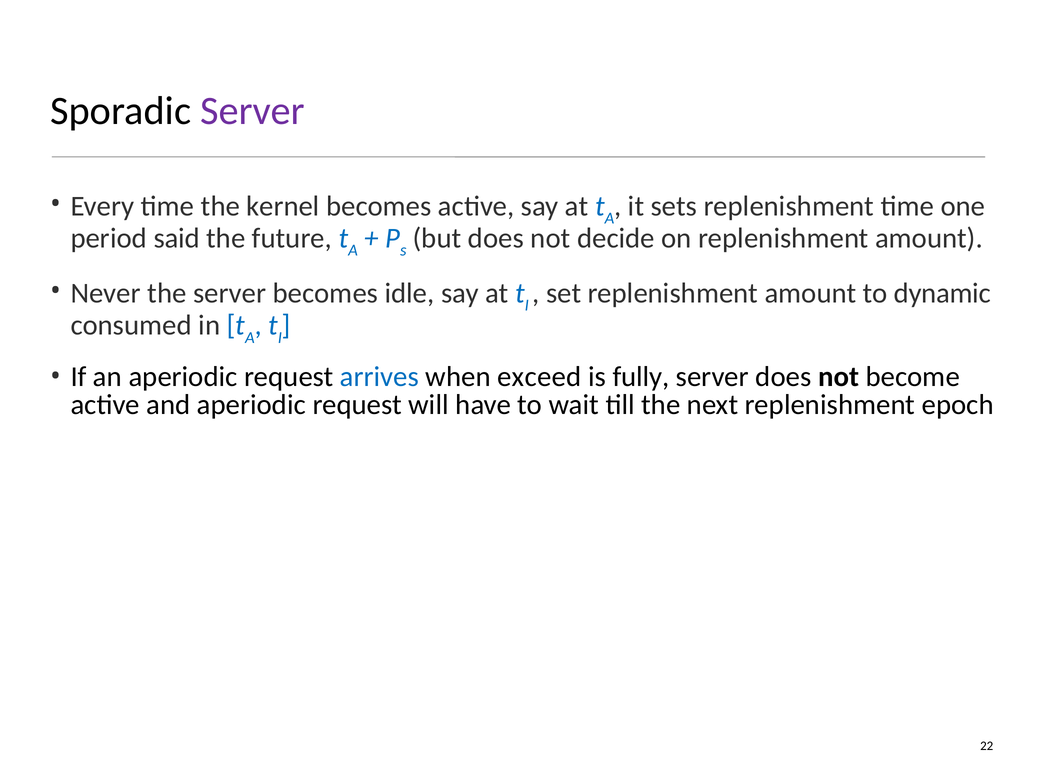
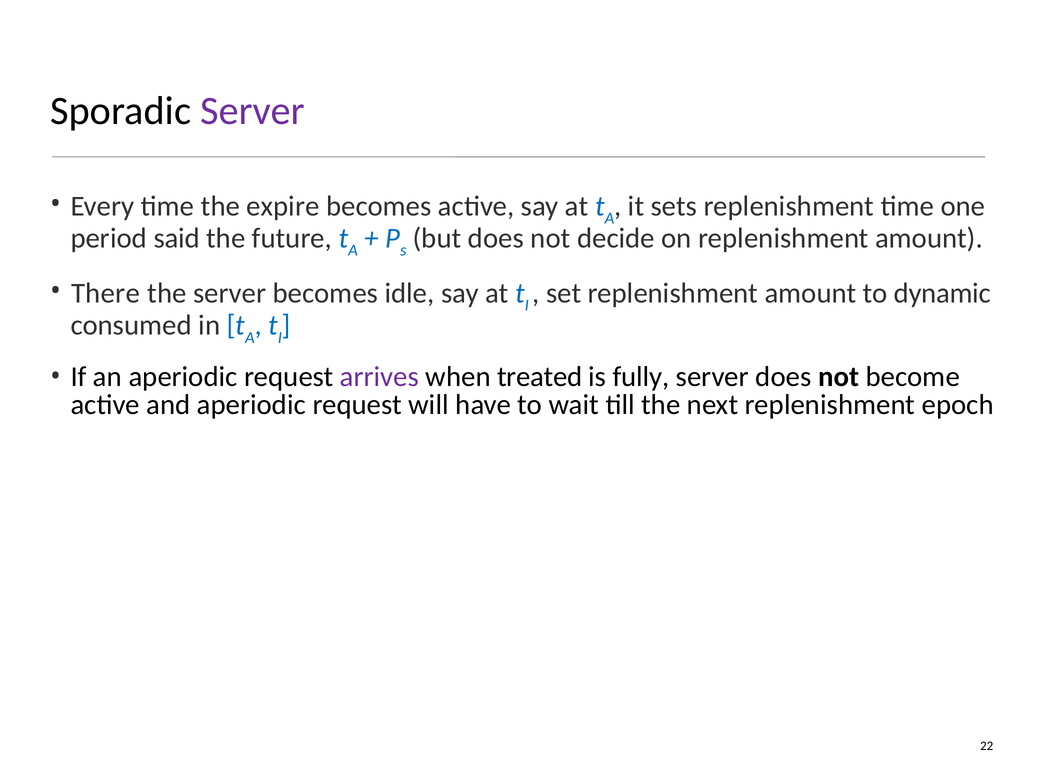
kernel: kernel -> expire
Never: Never -> There
arrives colour: blue -> purple
exceed: exceed -> treated
